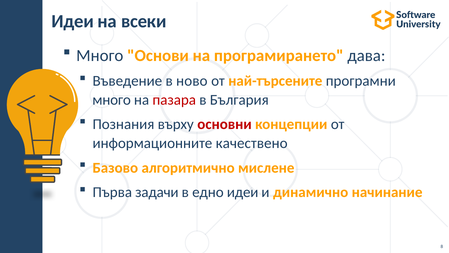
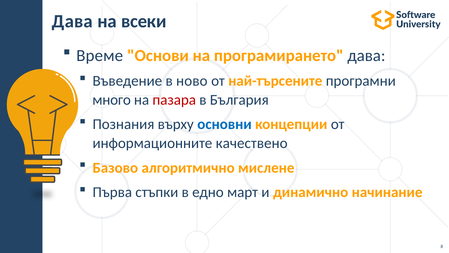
Идеи at (73, 21): Идеи -> Дава
Много at (100, 55): Много -> Време
основни colour: red -> blue
задачи: задачи -> стъпки
едно идеи: идеи -> март
